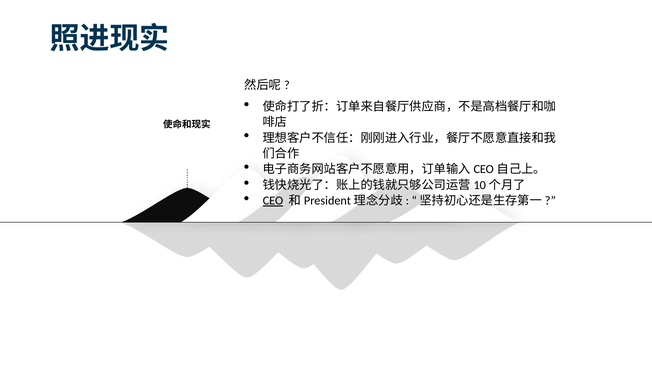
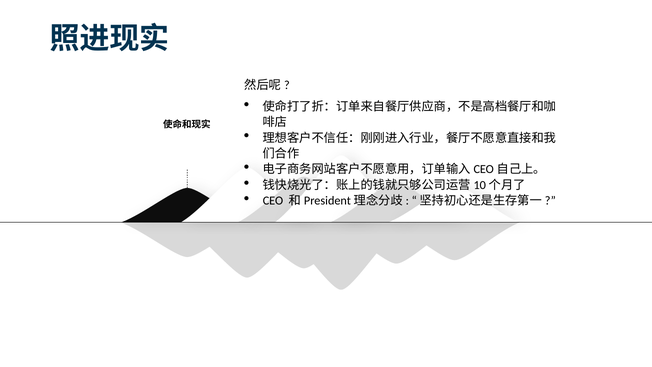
CEO underline: present -> none
